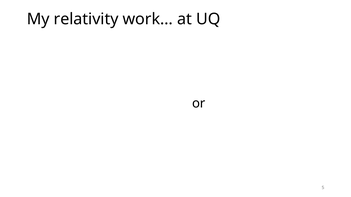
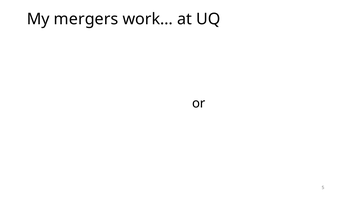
relativity: relativity -> mergers
